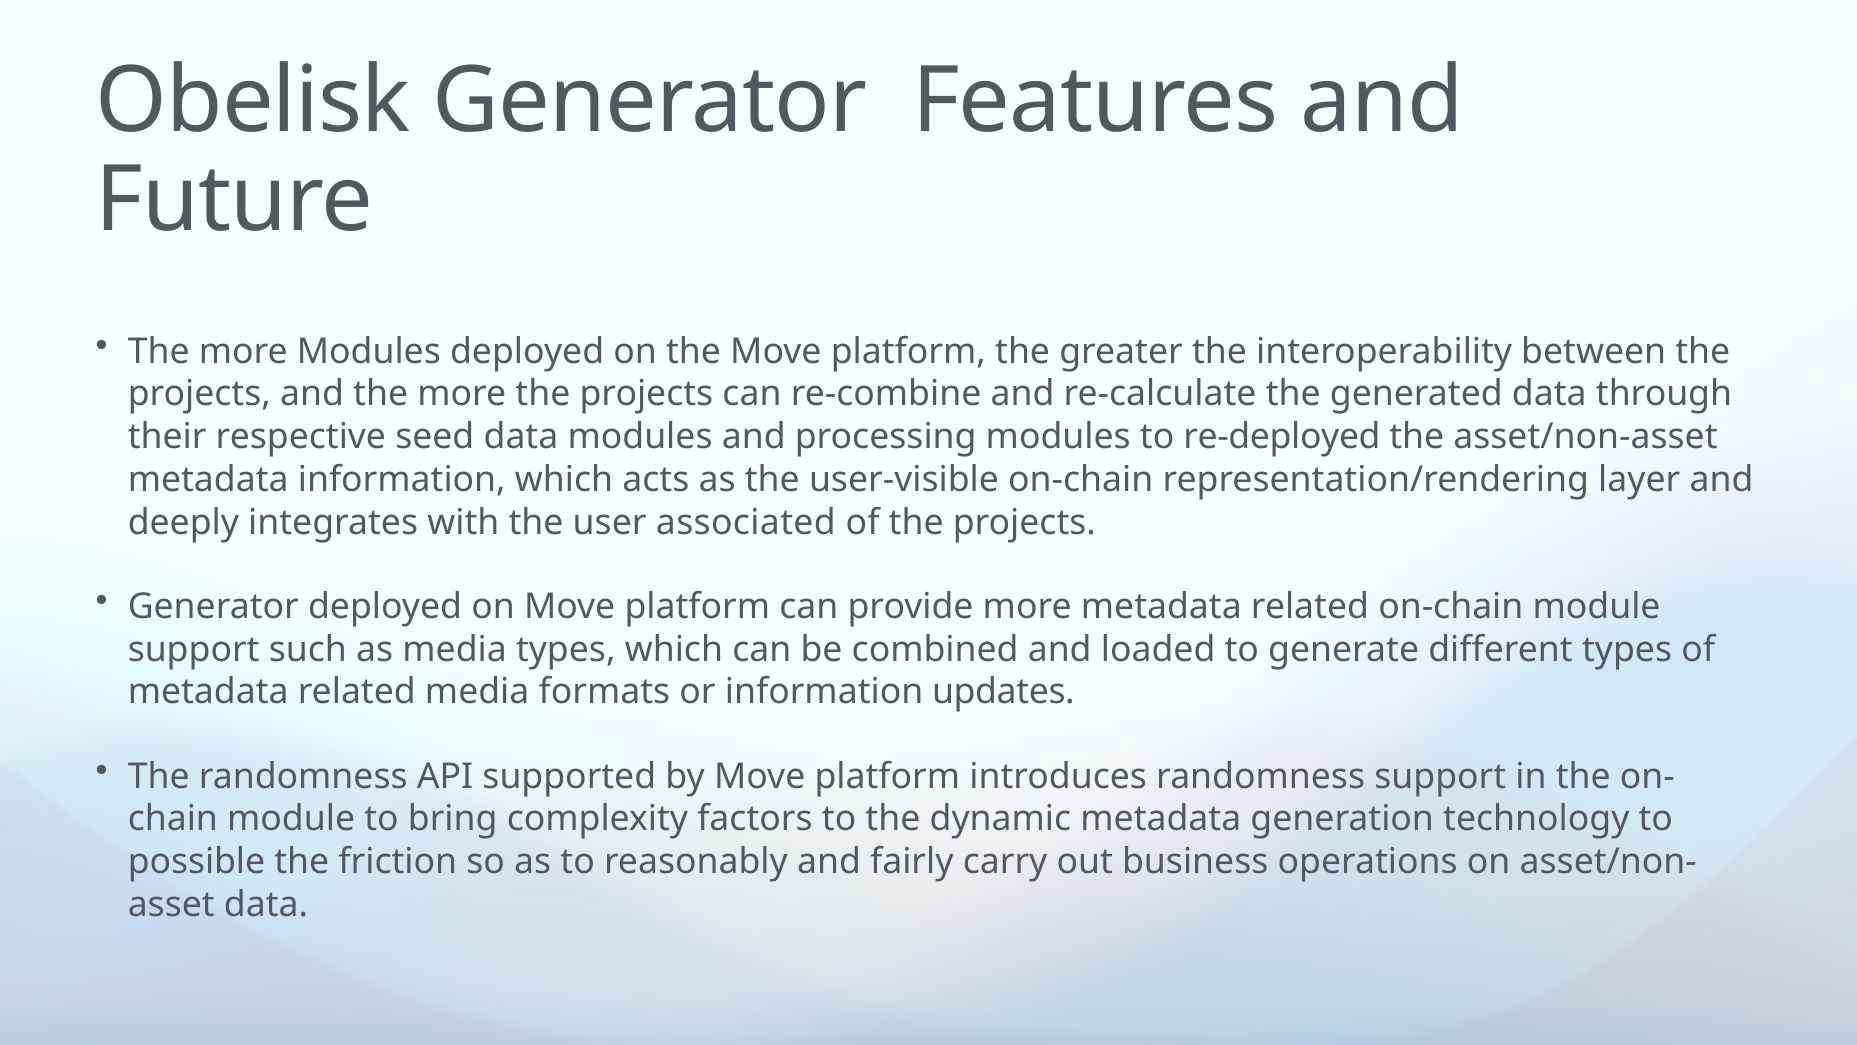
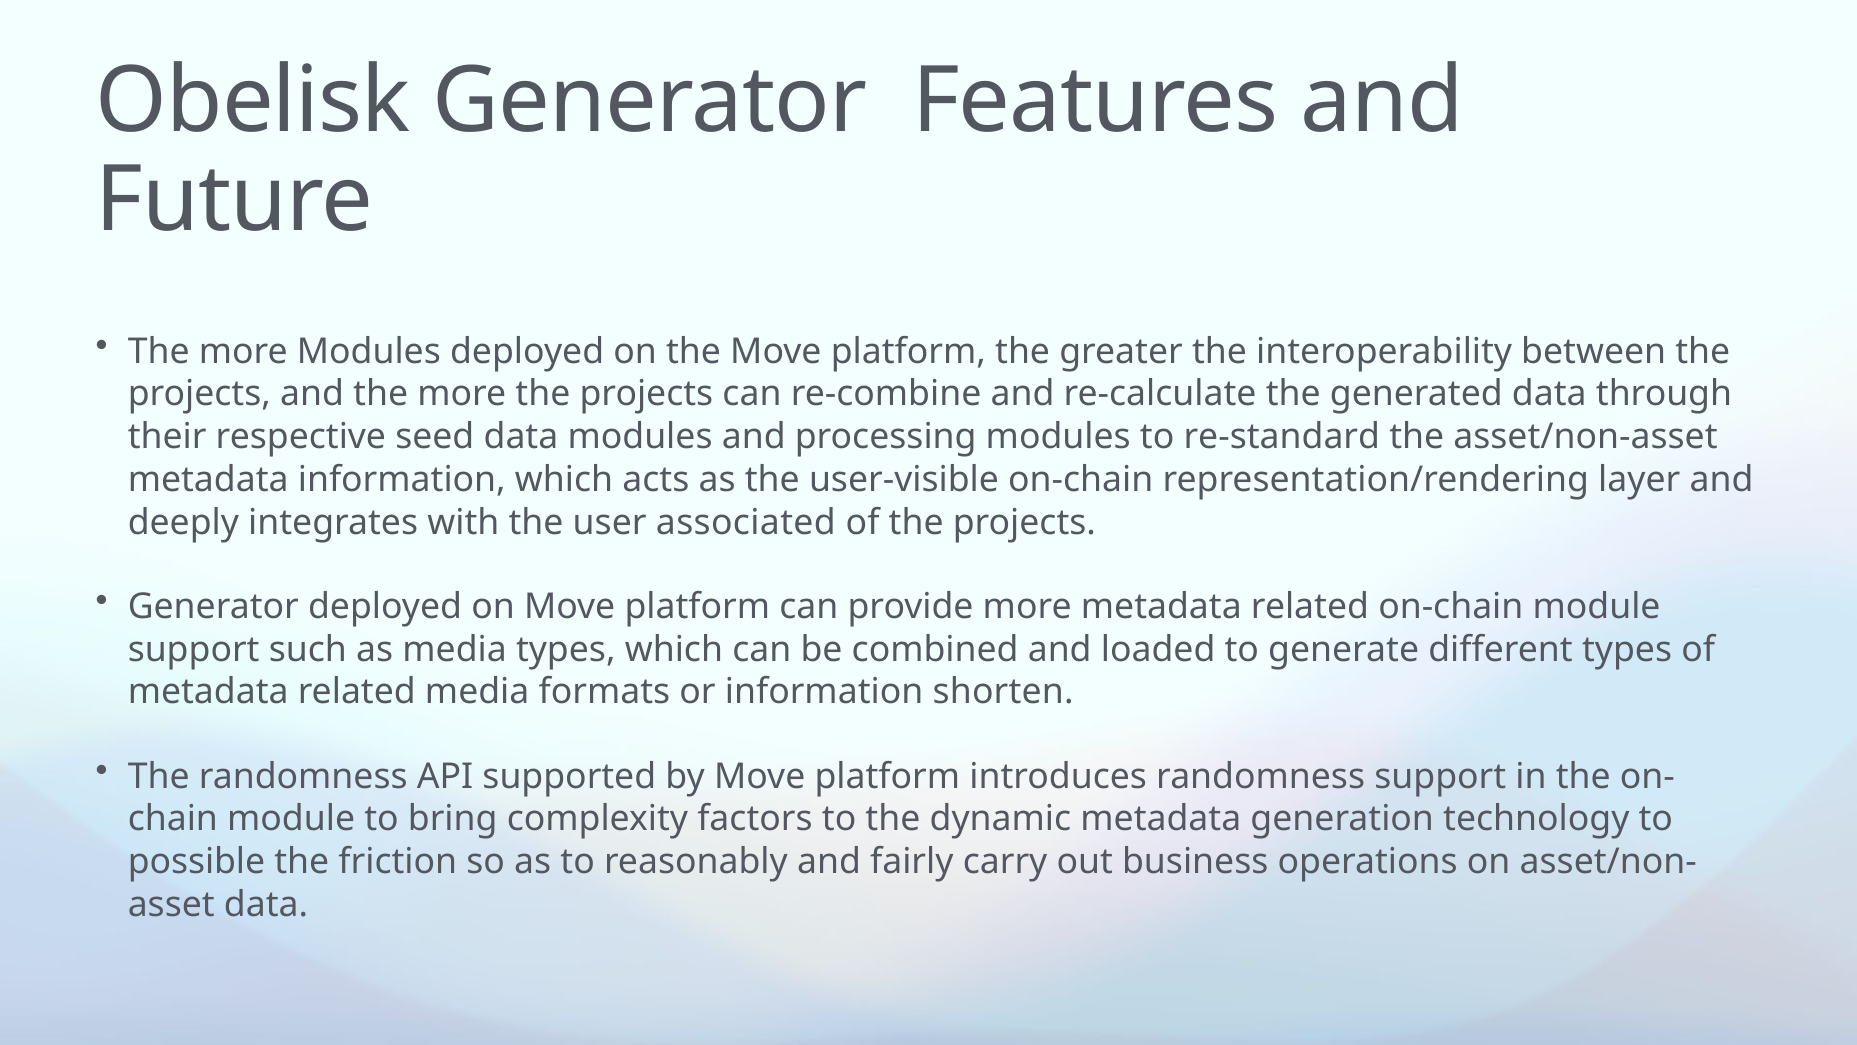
re-deployed: re-deployed -> re-standard
updates: updates -> shorten
